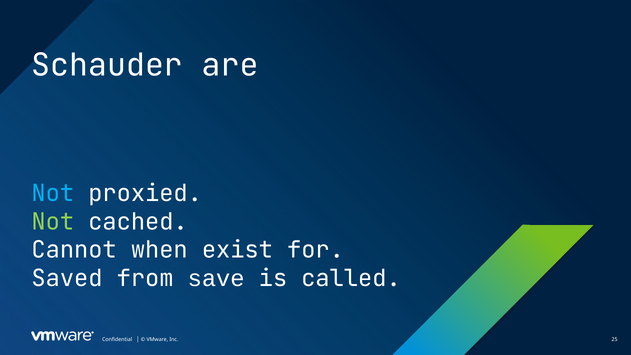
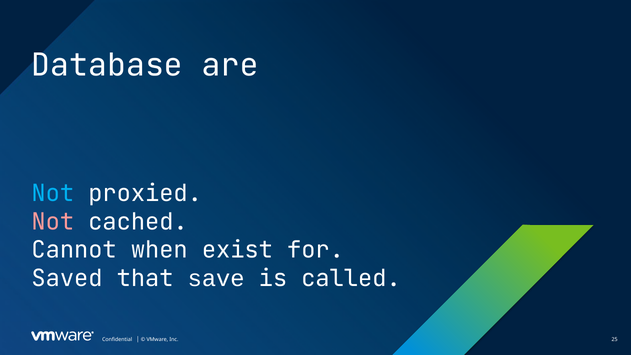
Schauder: Schauder -> Database
Not at (53, 222) colour: light green -> pink
from: from -> that
